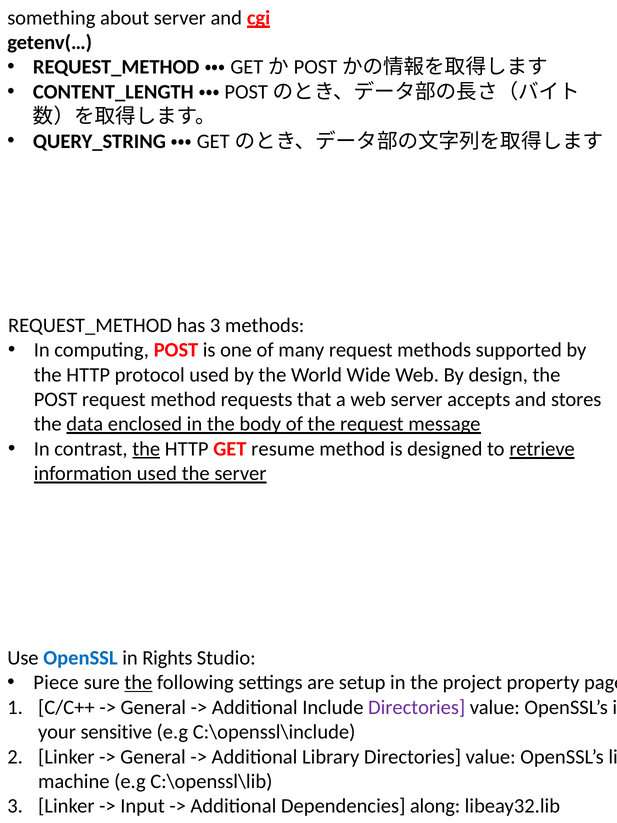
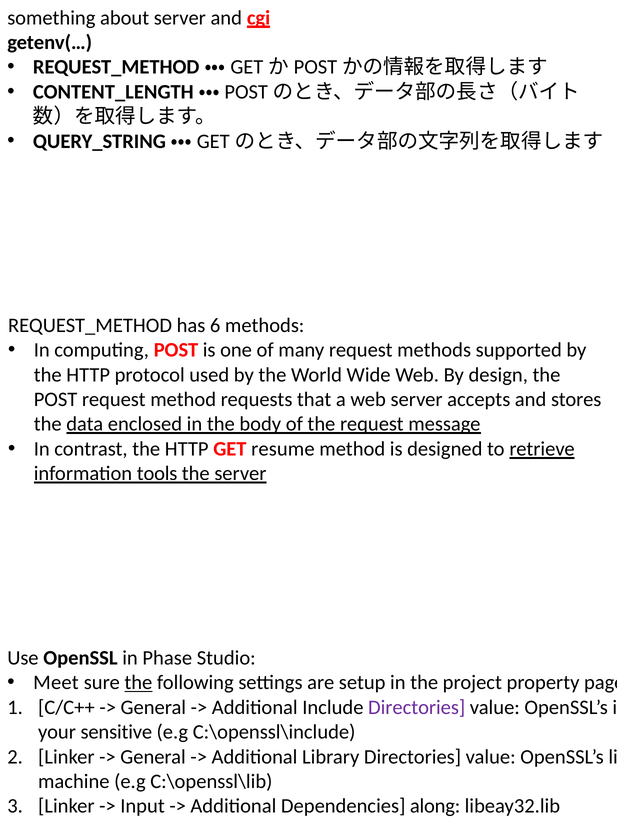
has 3: 3 -> 6
the at (146, 449) underline: present -> none
information used: used -> tools
OpenSSL colour: blue -> black
Rights: Rights -> Phase
Piece: Piece -> Meet
